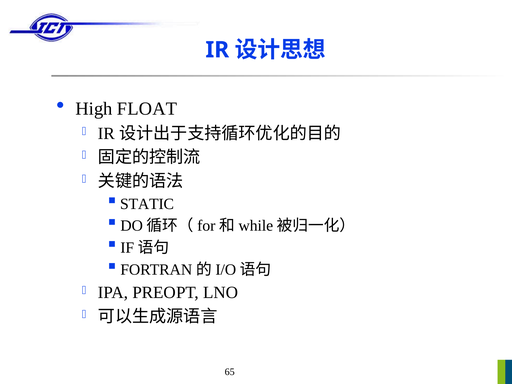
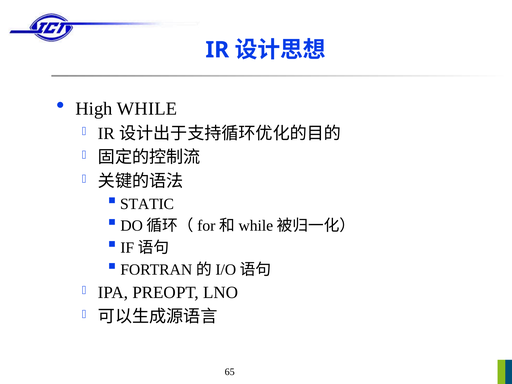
FLOAT: FLOAT -> WHILE
